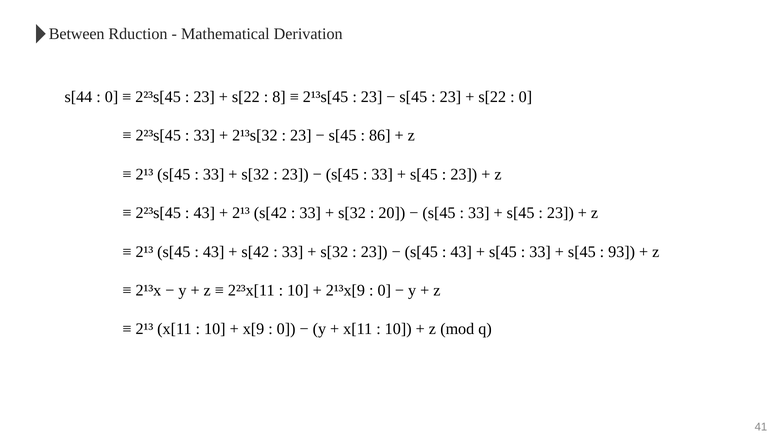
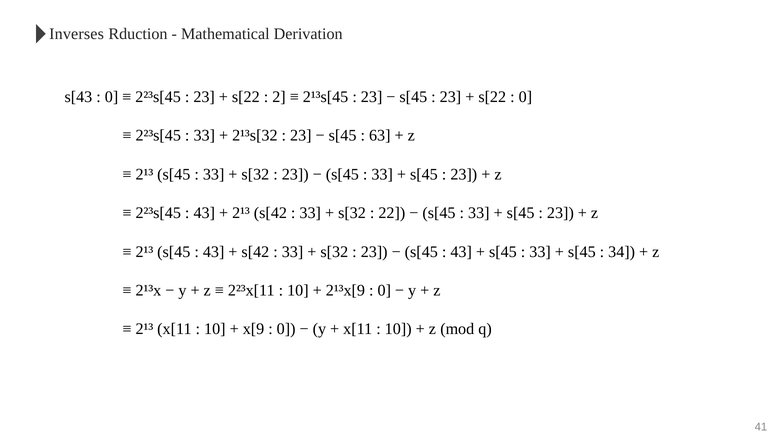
Between: Between -> Inverses
s[44: s[44 -> s[43
8: 8 -> 2
86: 86 -> 63
20: 20 -> 22
93: 93 -> 34
